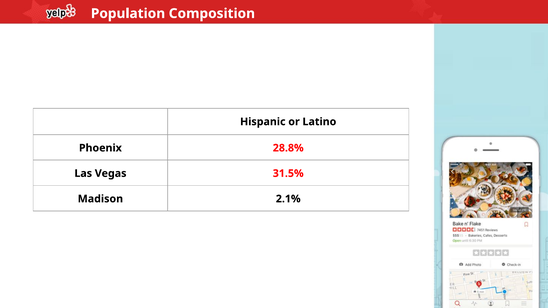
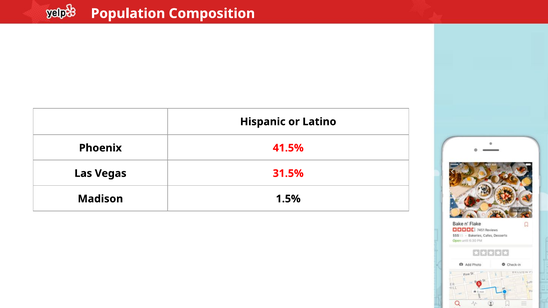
28.8%: 28.8% -> 41.5%
2.1%: 2.1% -> 1.5%
